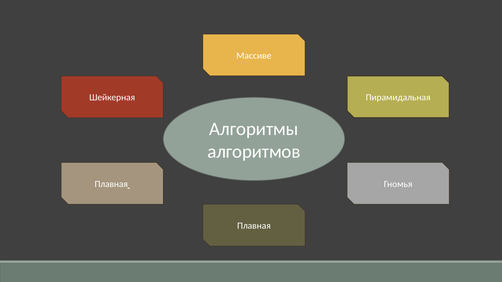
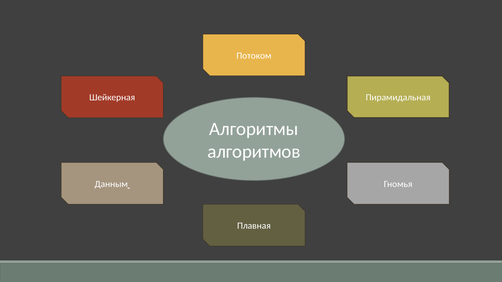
Массиве: Массиве -> Потоком
Плавная at (111, 184): Плавная -> Данным
